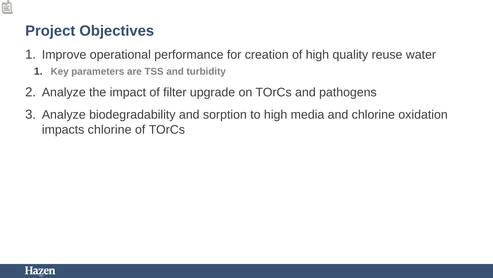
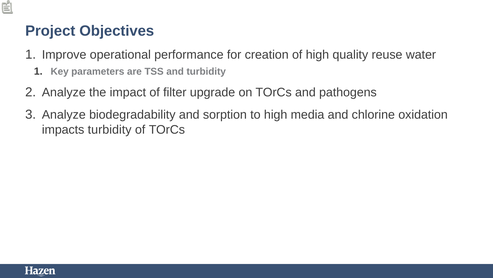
impacts chlorine: chlorine -> turbidity
